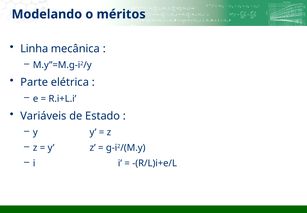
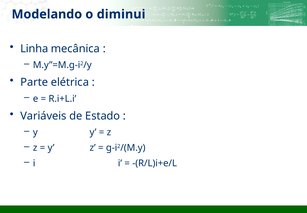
méritos: méritos -> diminui
